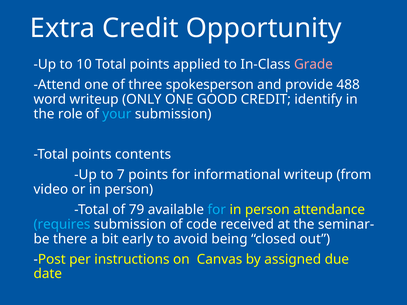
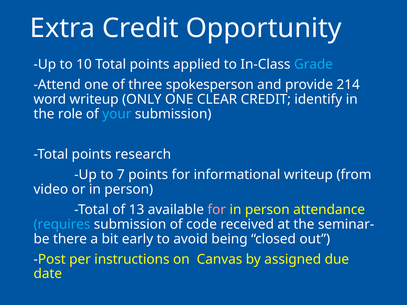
Grade colour: pink -> light blue
488: 488 -> 214
GOOD: GOOD -> CLEAR
contents: contents -> research
79: 79 -> 13
for at (217, 210) colour: light blue -> pink
